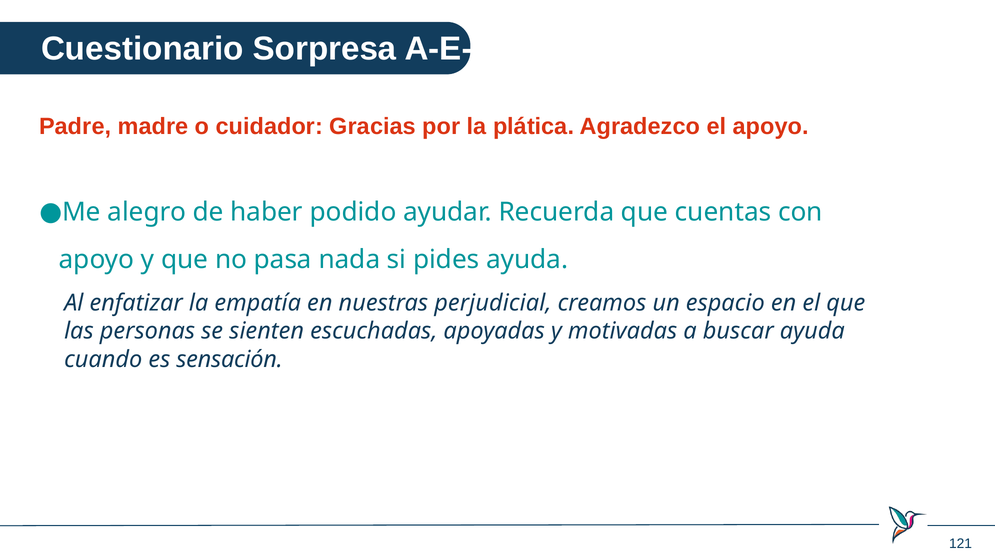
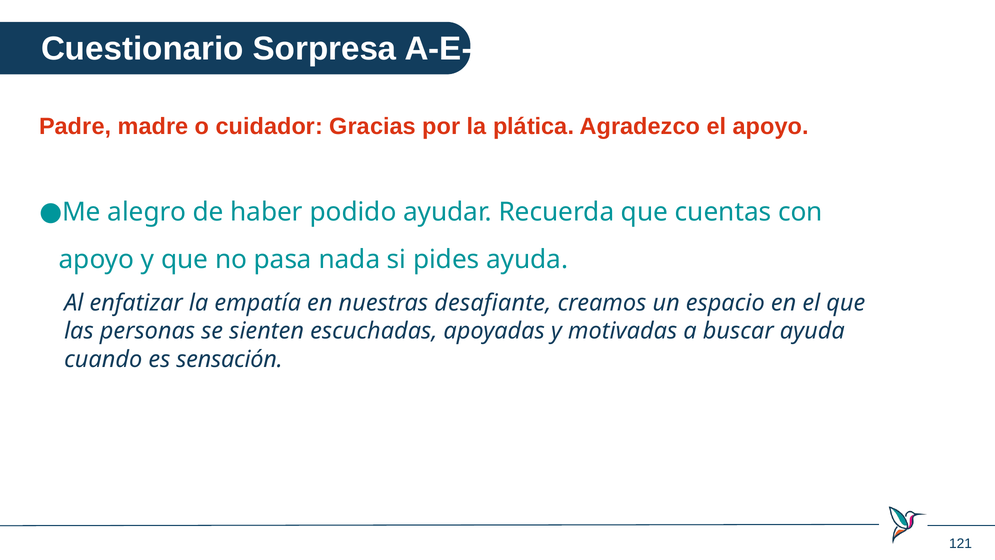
perjudicial: perjudicial -> desafiante
